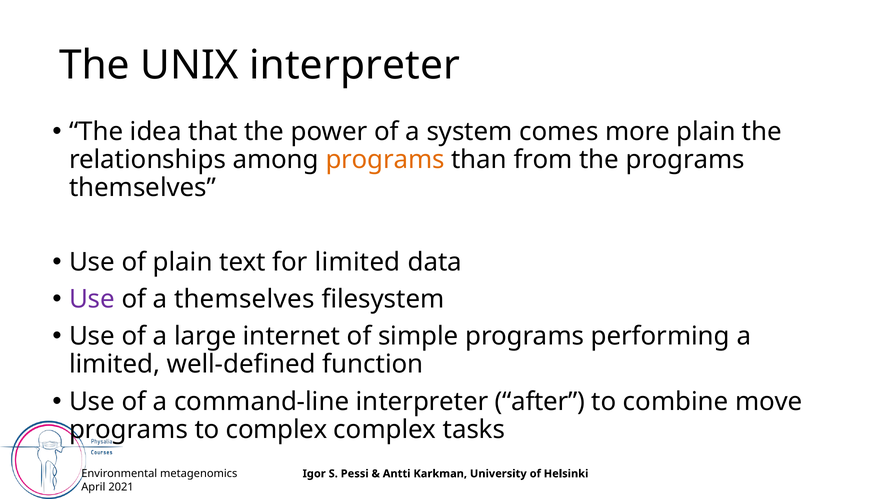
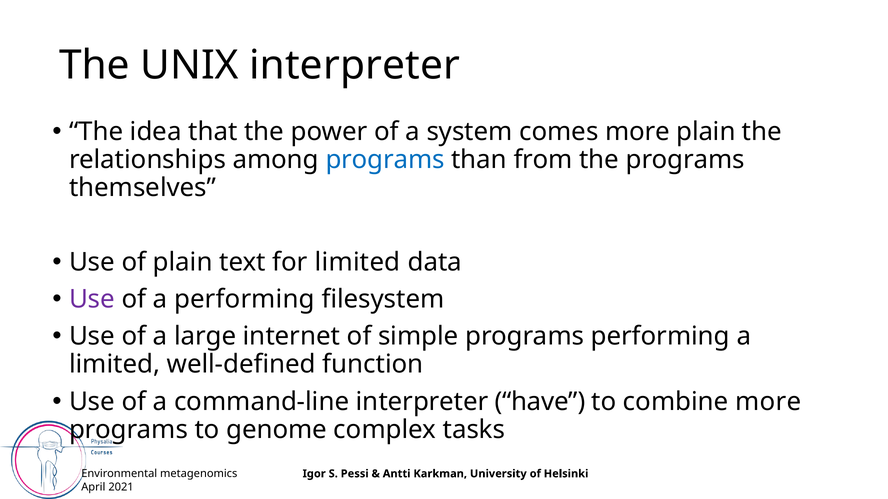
programs at (385, 160) colour: orange -> blue
a themselves: themselves -> performing
after: after -> have
combine move: move -> more
to complex: complex -> genome
